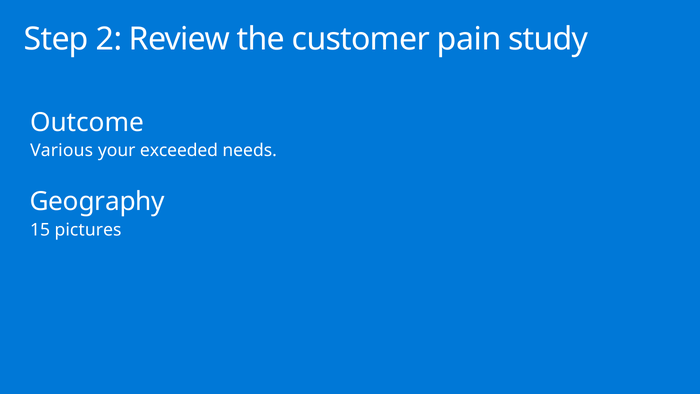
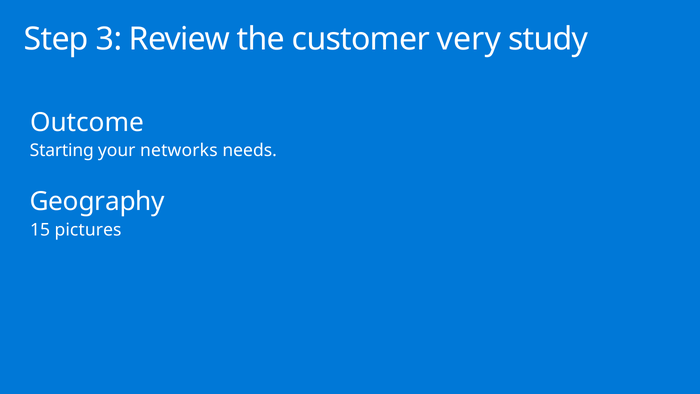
2: 2 -> 3
pain: pain -> very
Various: Various -> Starting
exceeded: exceeded -> networks
